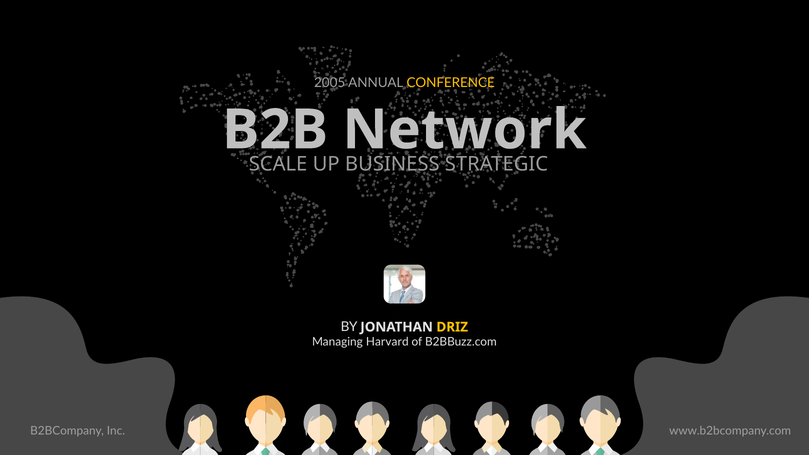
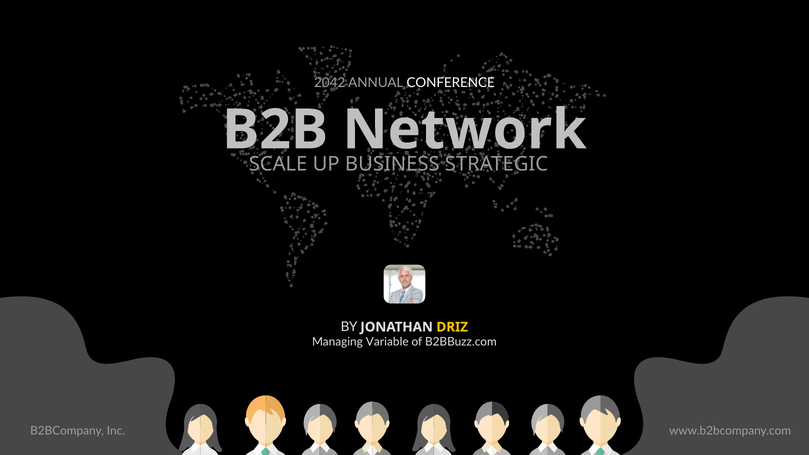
2005: 2005 -> 2042
CONFERENCE colour: yellow -> white
Harvard: Harvard -> Variable
